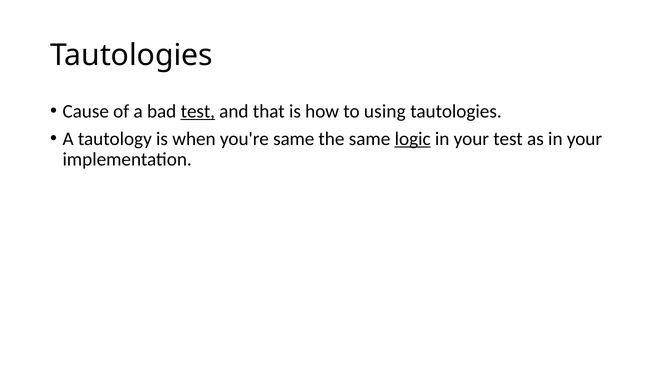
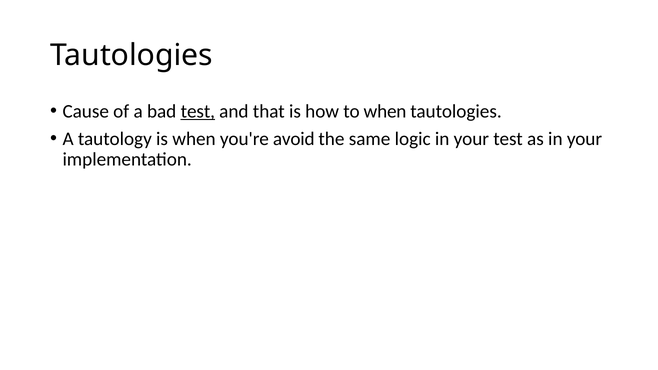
to using: using -> when
you're same: same -> avoid
logic underline: present -> none
